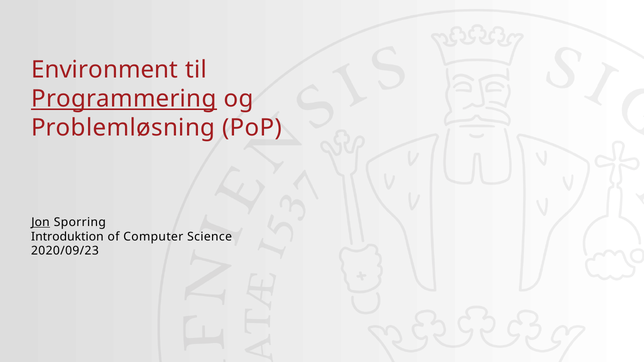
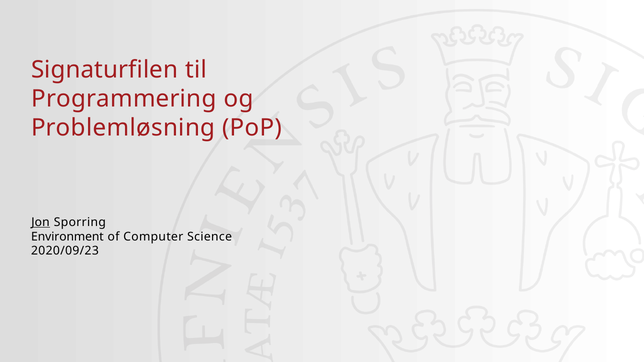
Environment: Environment -> Signaturfilen
Programmering underline: present -> none
Introduktion: Introduktion -> Environment
